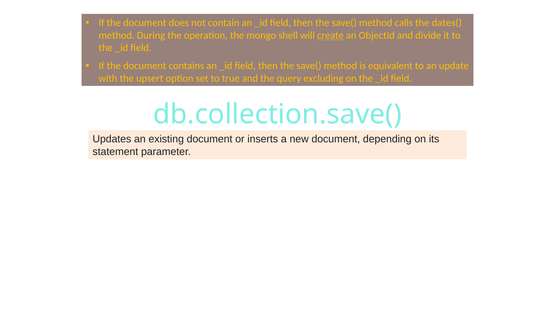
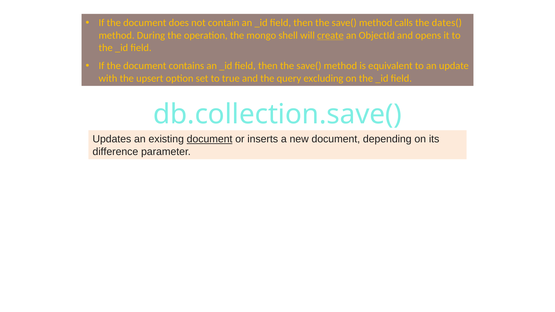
divide: divide -> opens
document at (210, 139) underline: none -> present
statement: statement -> difference
